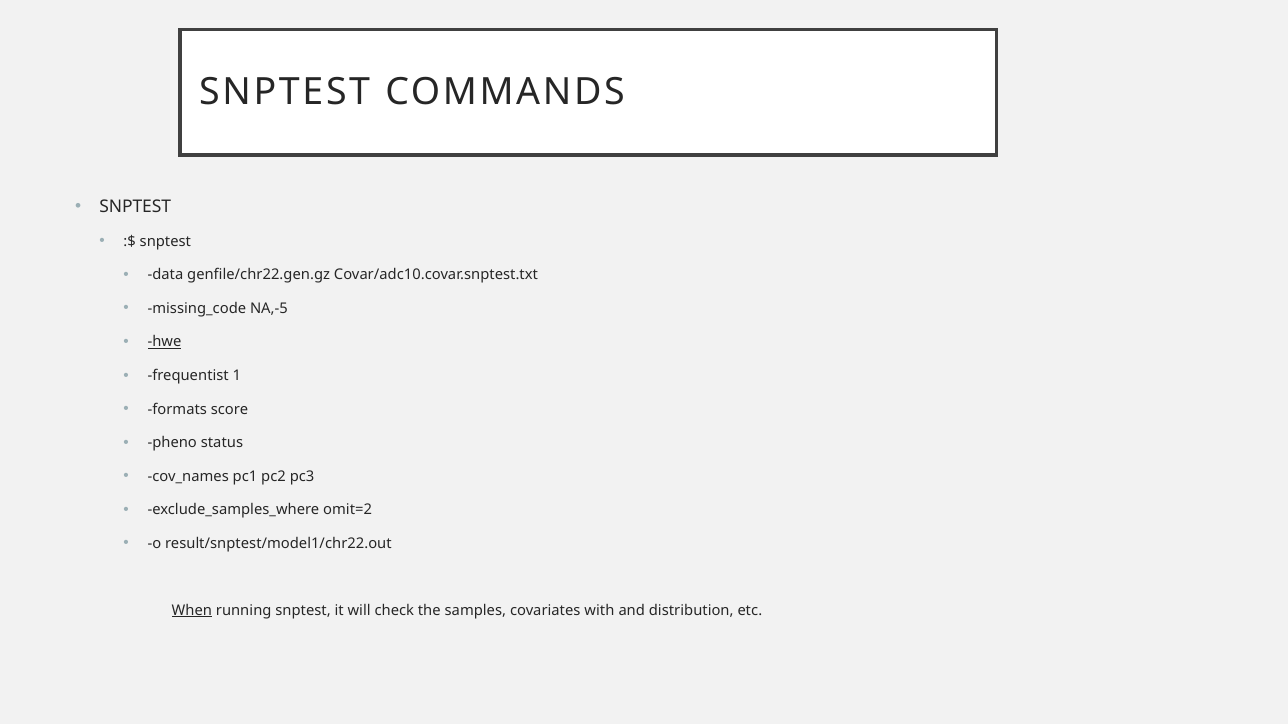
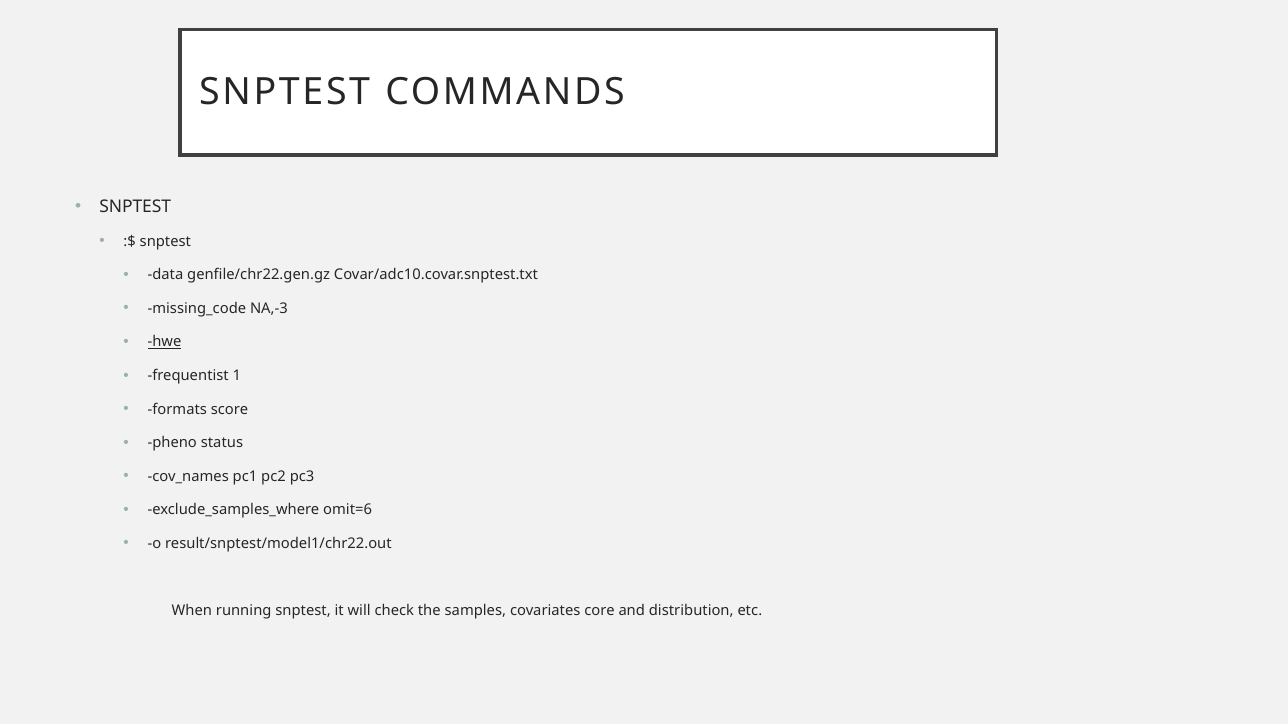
NA,-5: NA,-5 -> NA,-3
omit=2: omit=2 -> omit=6
When underline: present -> none
with: with -> core
